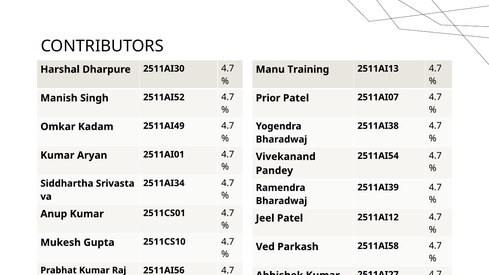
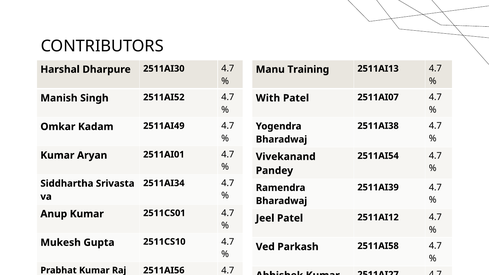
Prior: Prior -> With
